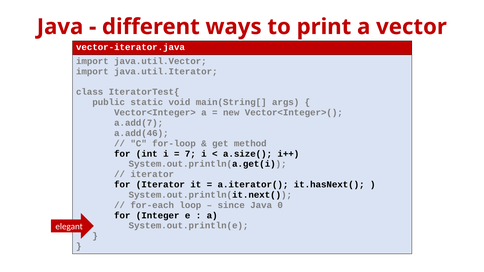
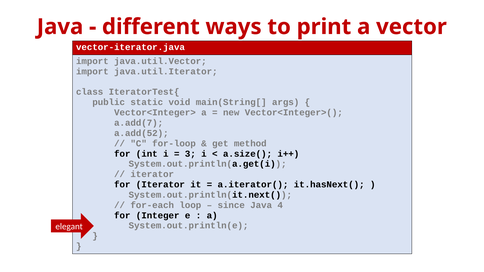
a.add(46: a.add(46 -> a.add(52
7: 7 -> 3
0: 0 -> 4
